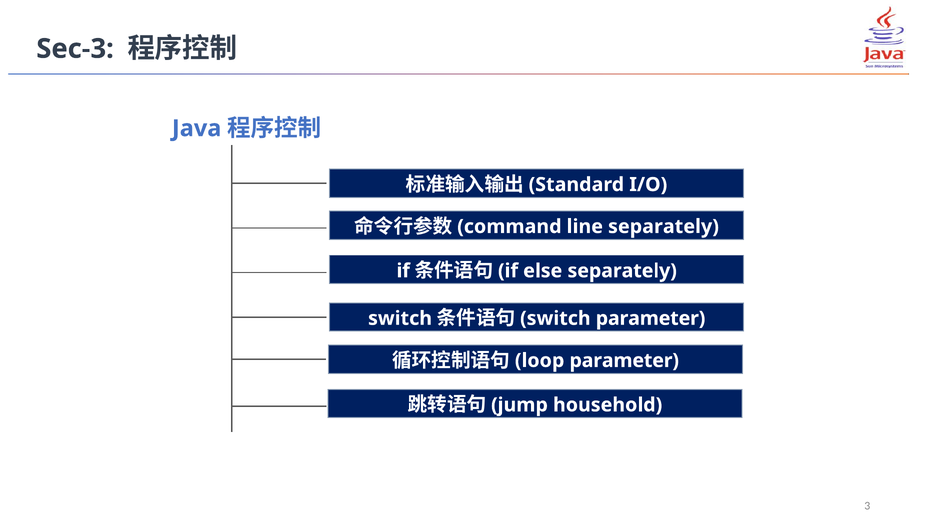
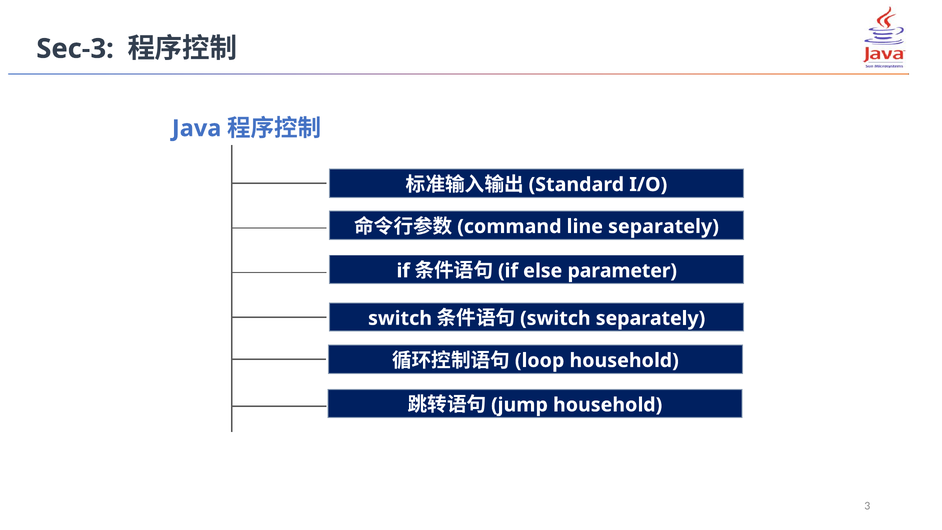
else separately: separately -> parameter
parameter at (651, 318): parameter -> separately
parameter at (624, 360): parameter -> household
